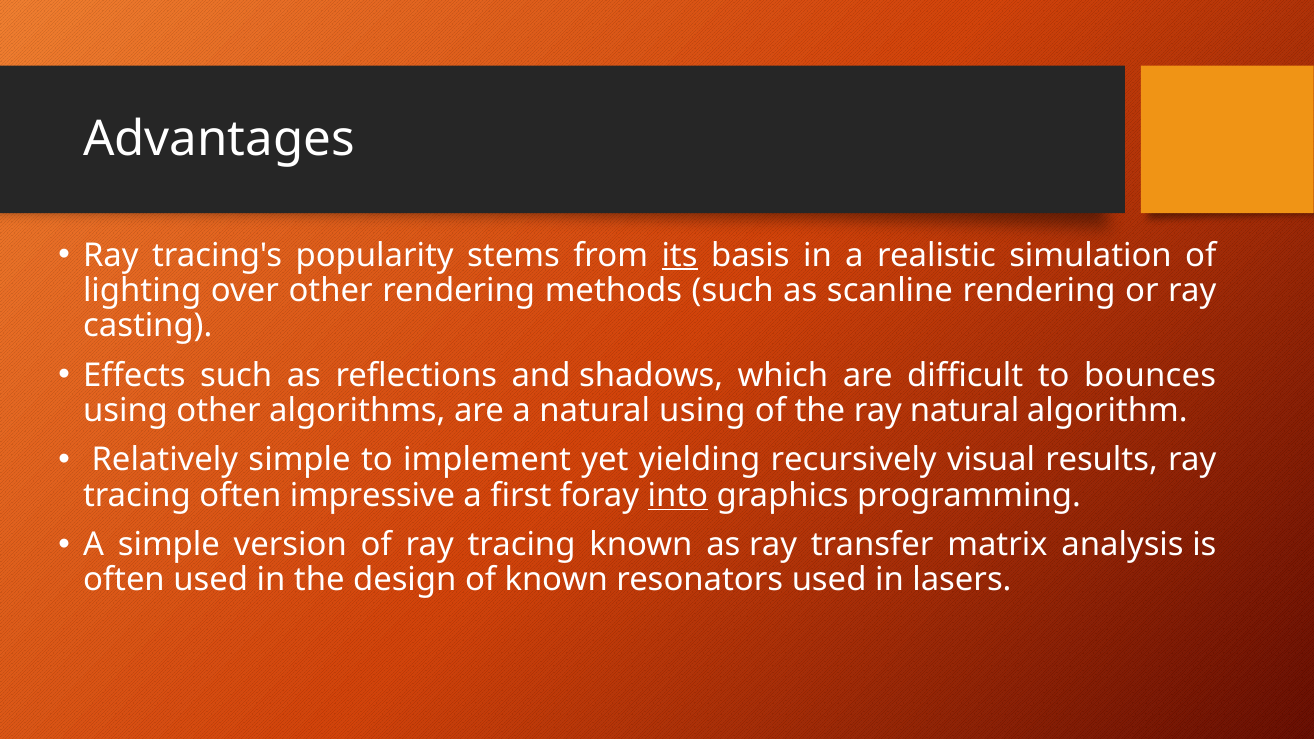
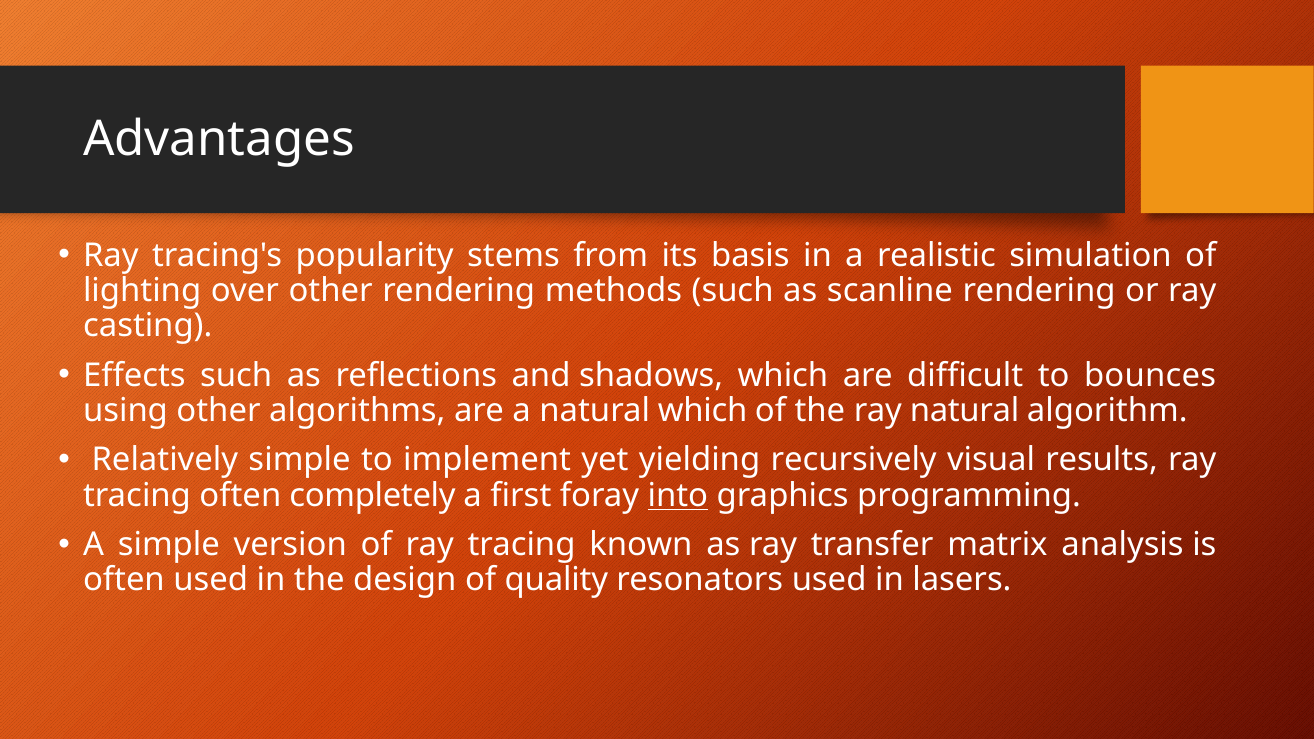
its underline: present -> none
natural using: using -> which
impressive: impressive -> completely
of known: known -> quality
